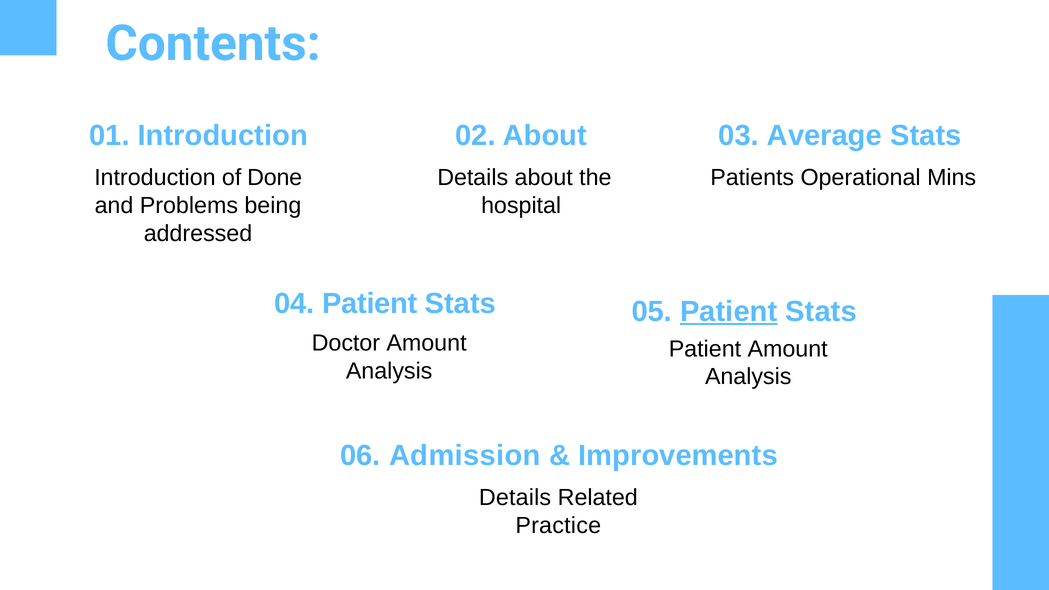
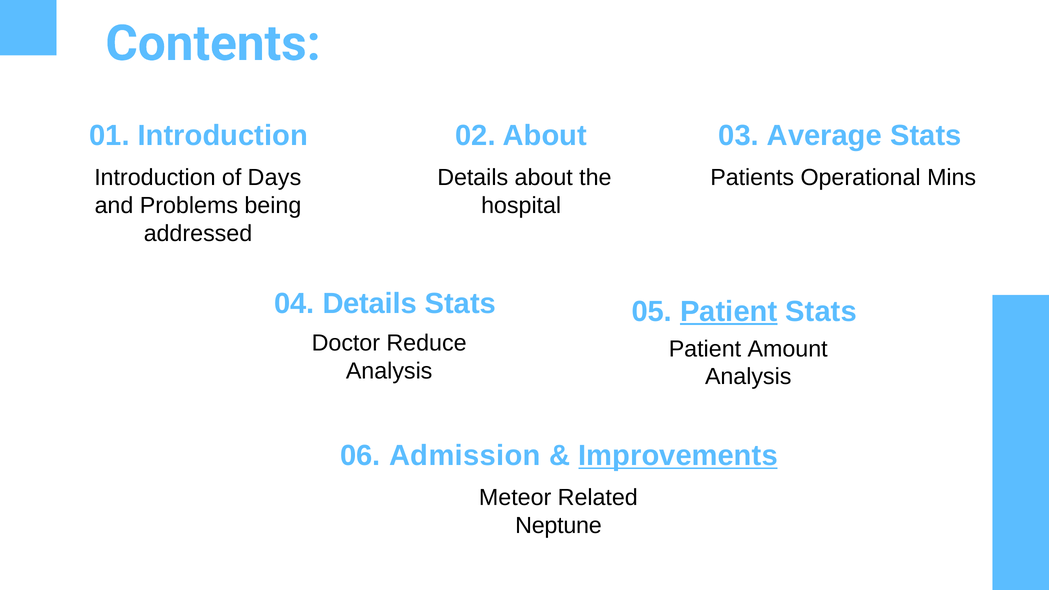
Done: Done -> Days
04 Patient: Patient -> Details
Doctor Amount: Amount -> Reduce
Improvements underline: none -> present
Details at (515, 498): Details -> Meteor
Practice: Practice -> Neptune
